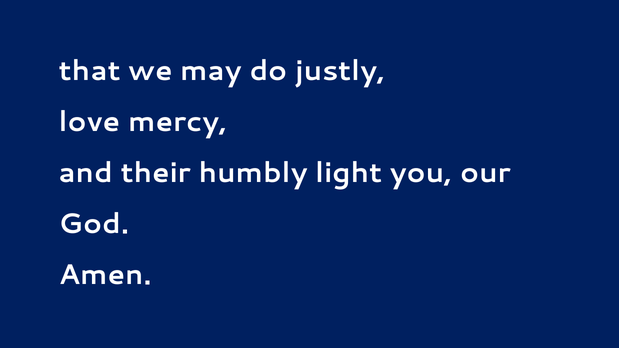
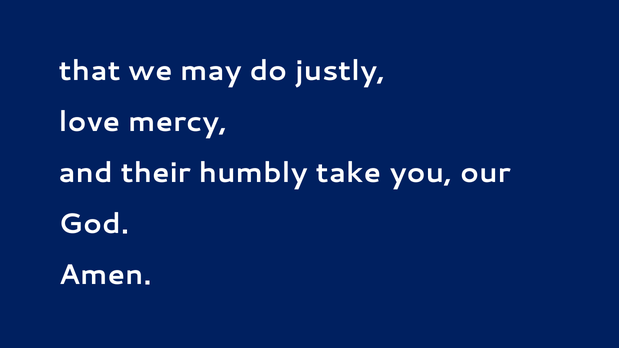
light: light -> take
